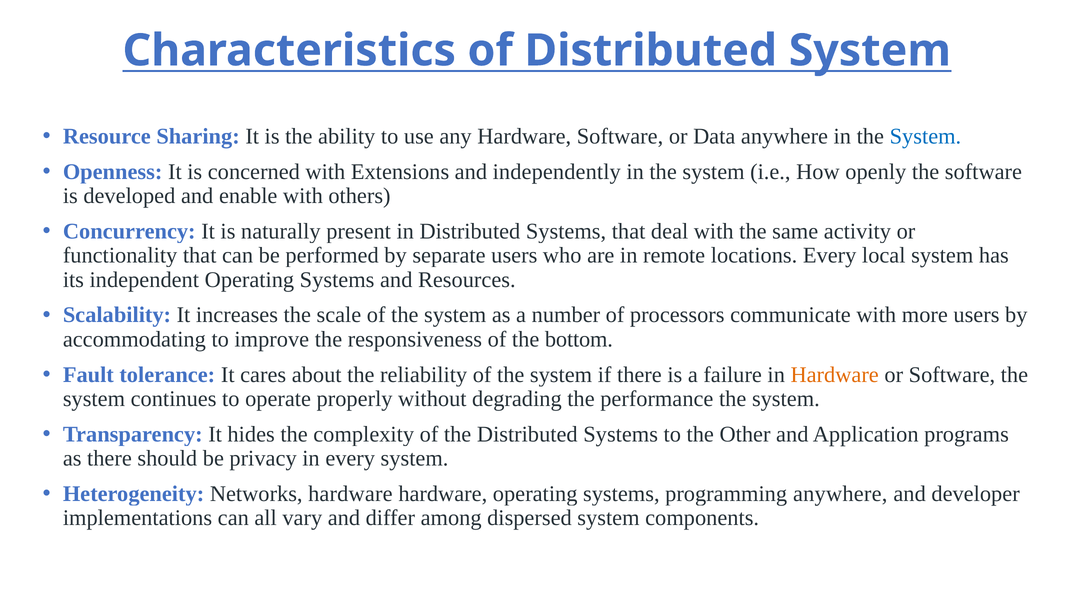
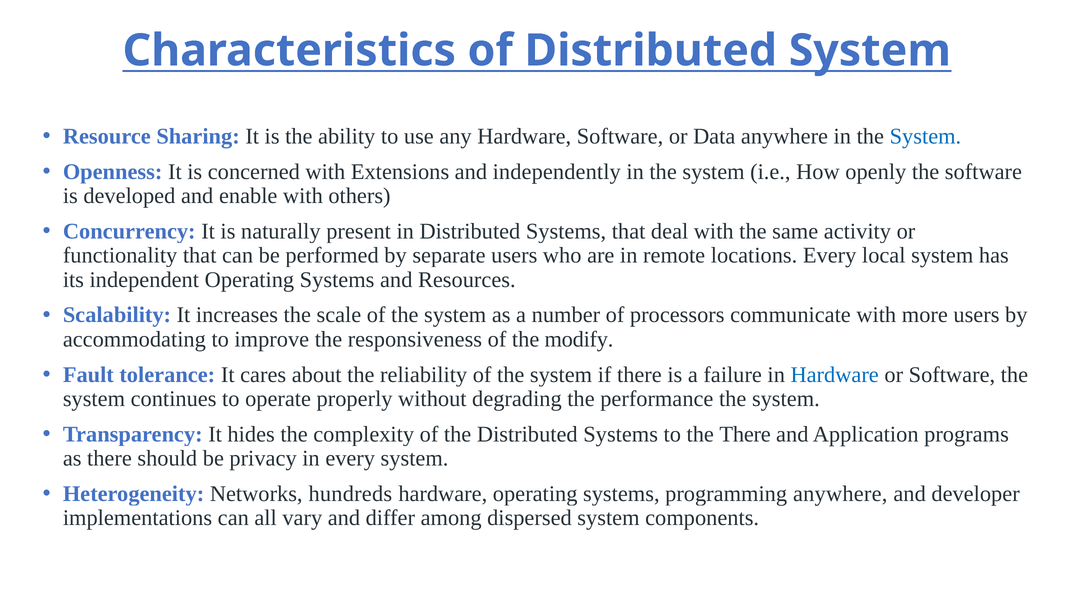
bottom: bottom -> modify
Hardware at (835, 375) colour: orange -> blue
the Other: Other -> There
Networks hardware: hardware -> hundreds
